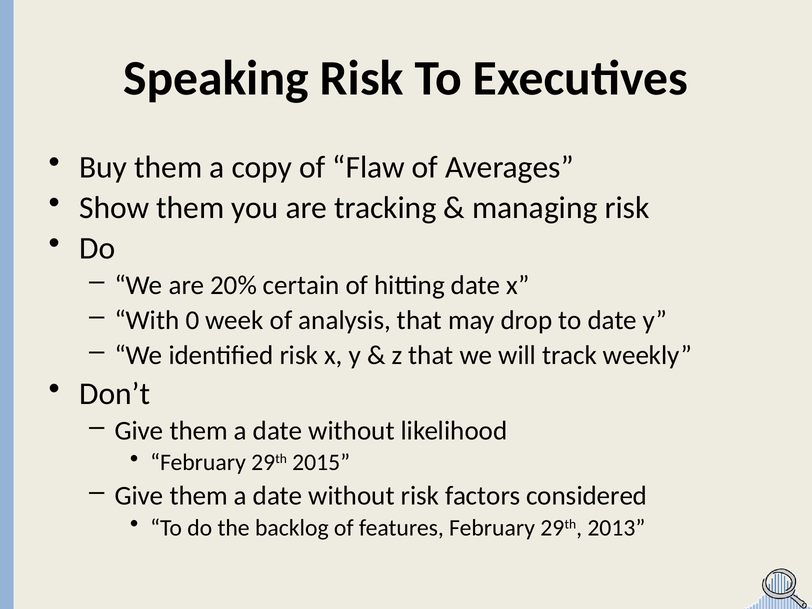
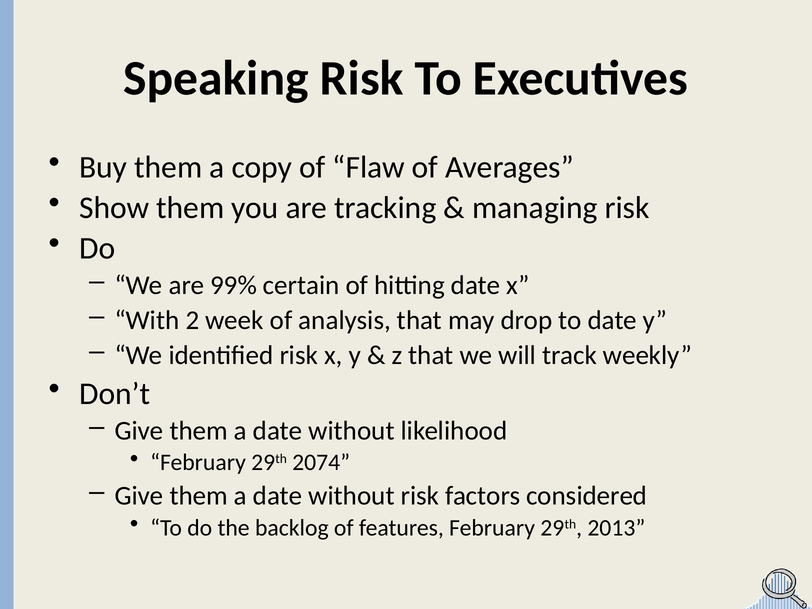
20%: 20% -> 99%
0: 0 -> 2
2015: 2015 -> 2074
